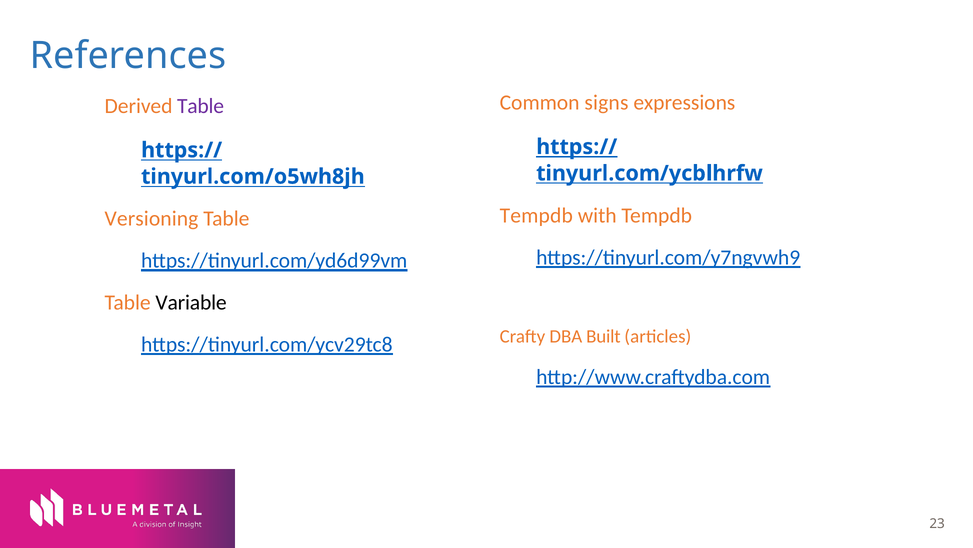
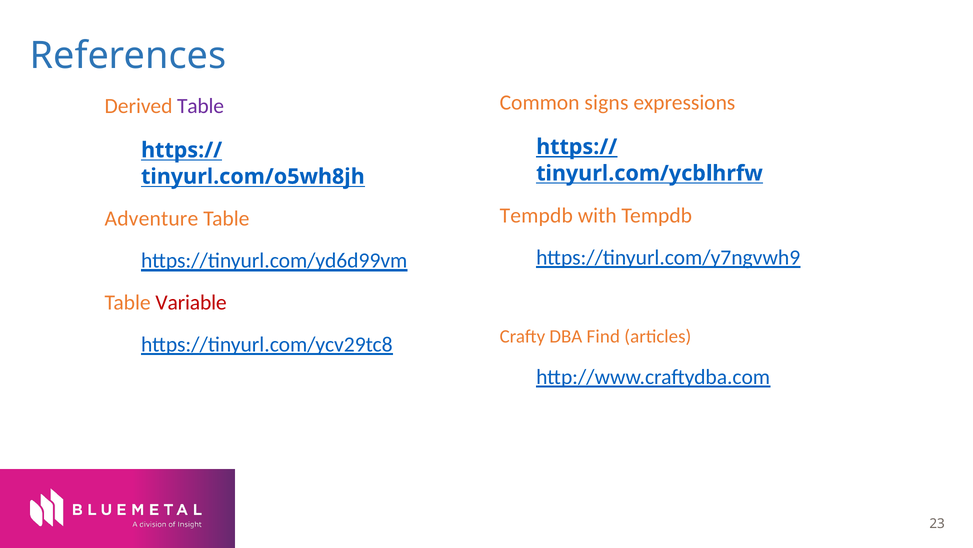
Versioning: Versioning -> Adventure
Variable colour: black -> red
Built: Built -> Find
